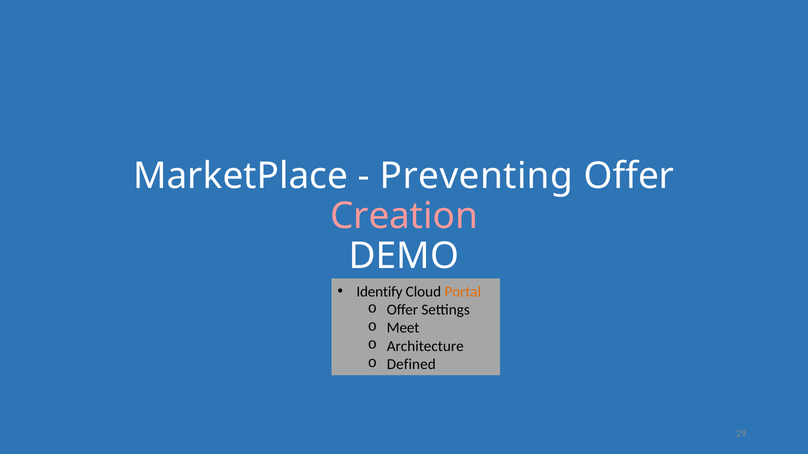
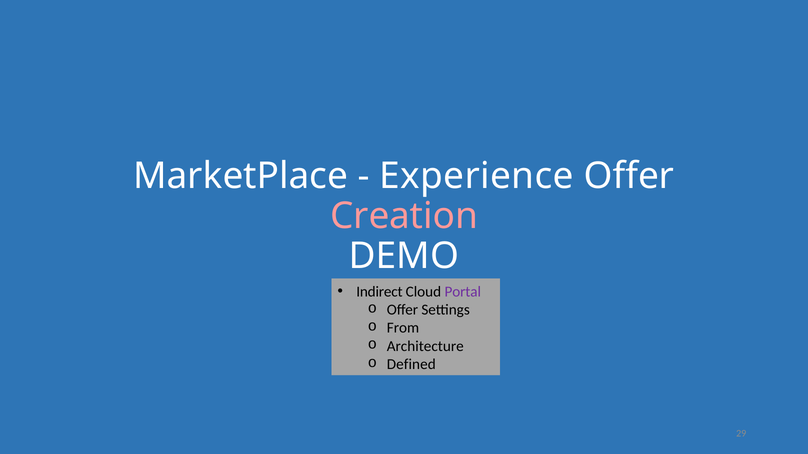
Preventing: Preventing -> Experience
Identify: Identify -> Indirect
Portal colour: orange -> purple
Meet: Meet -> From
